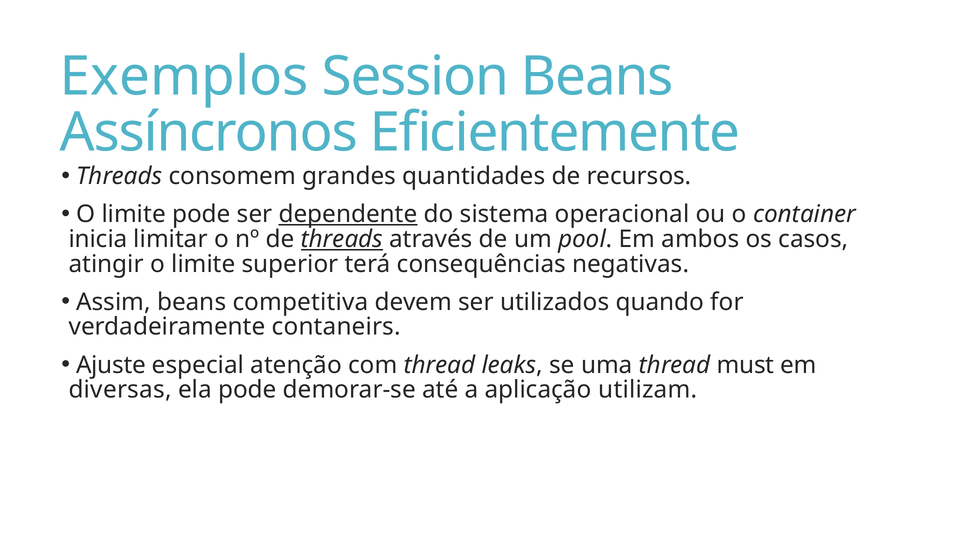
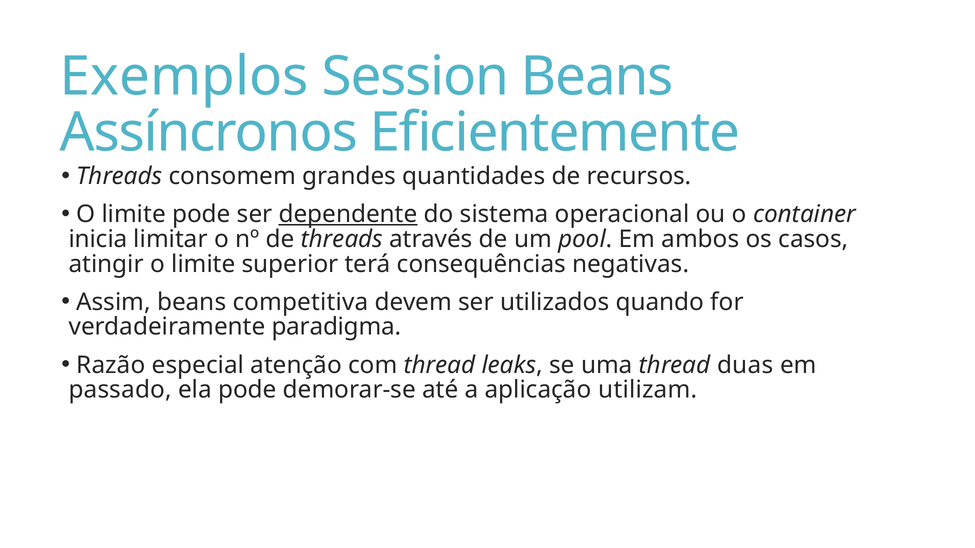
threads at (342, 239) underline: present -> none
contaneirs: contaneirs -> paradigma
Ajuste: Ajuste -> Razão
must: must -> duas
diversas: diversas -> passado
